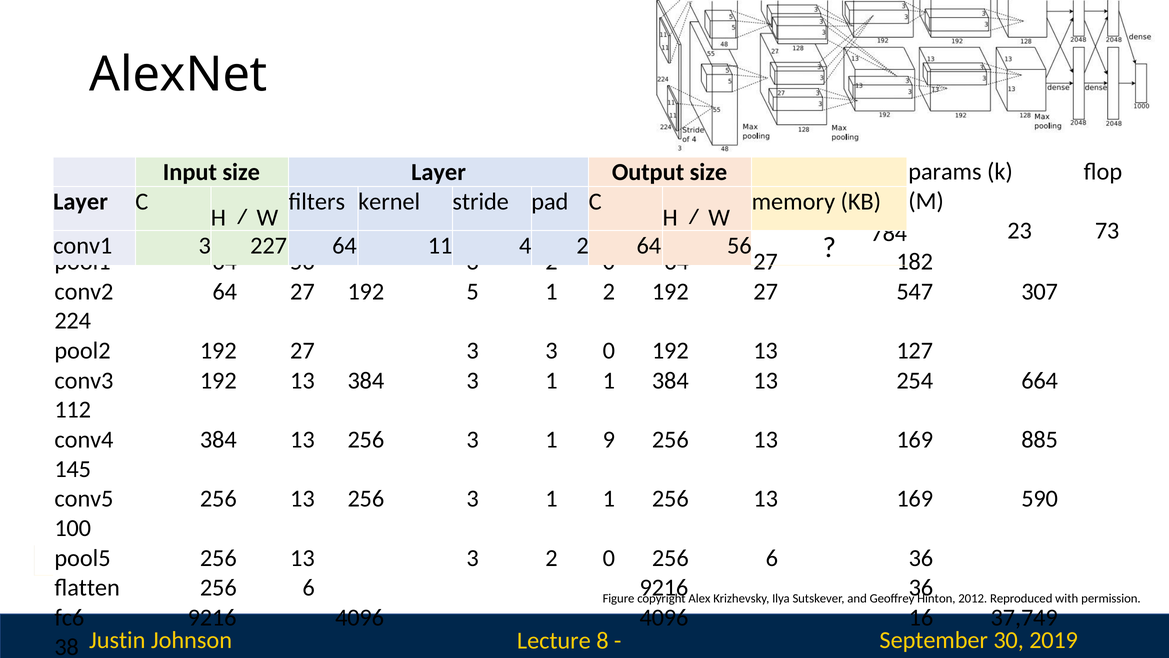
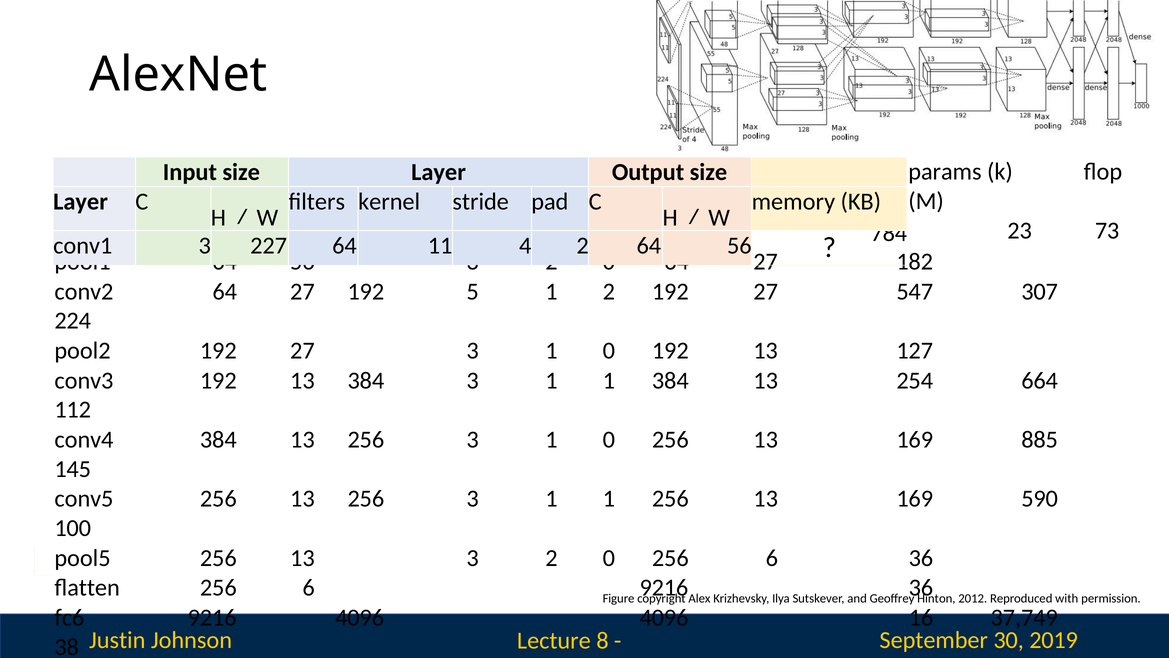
27 3 3: 3 -> 1
256 3 1 9: 9 -> 0
